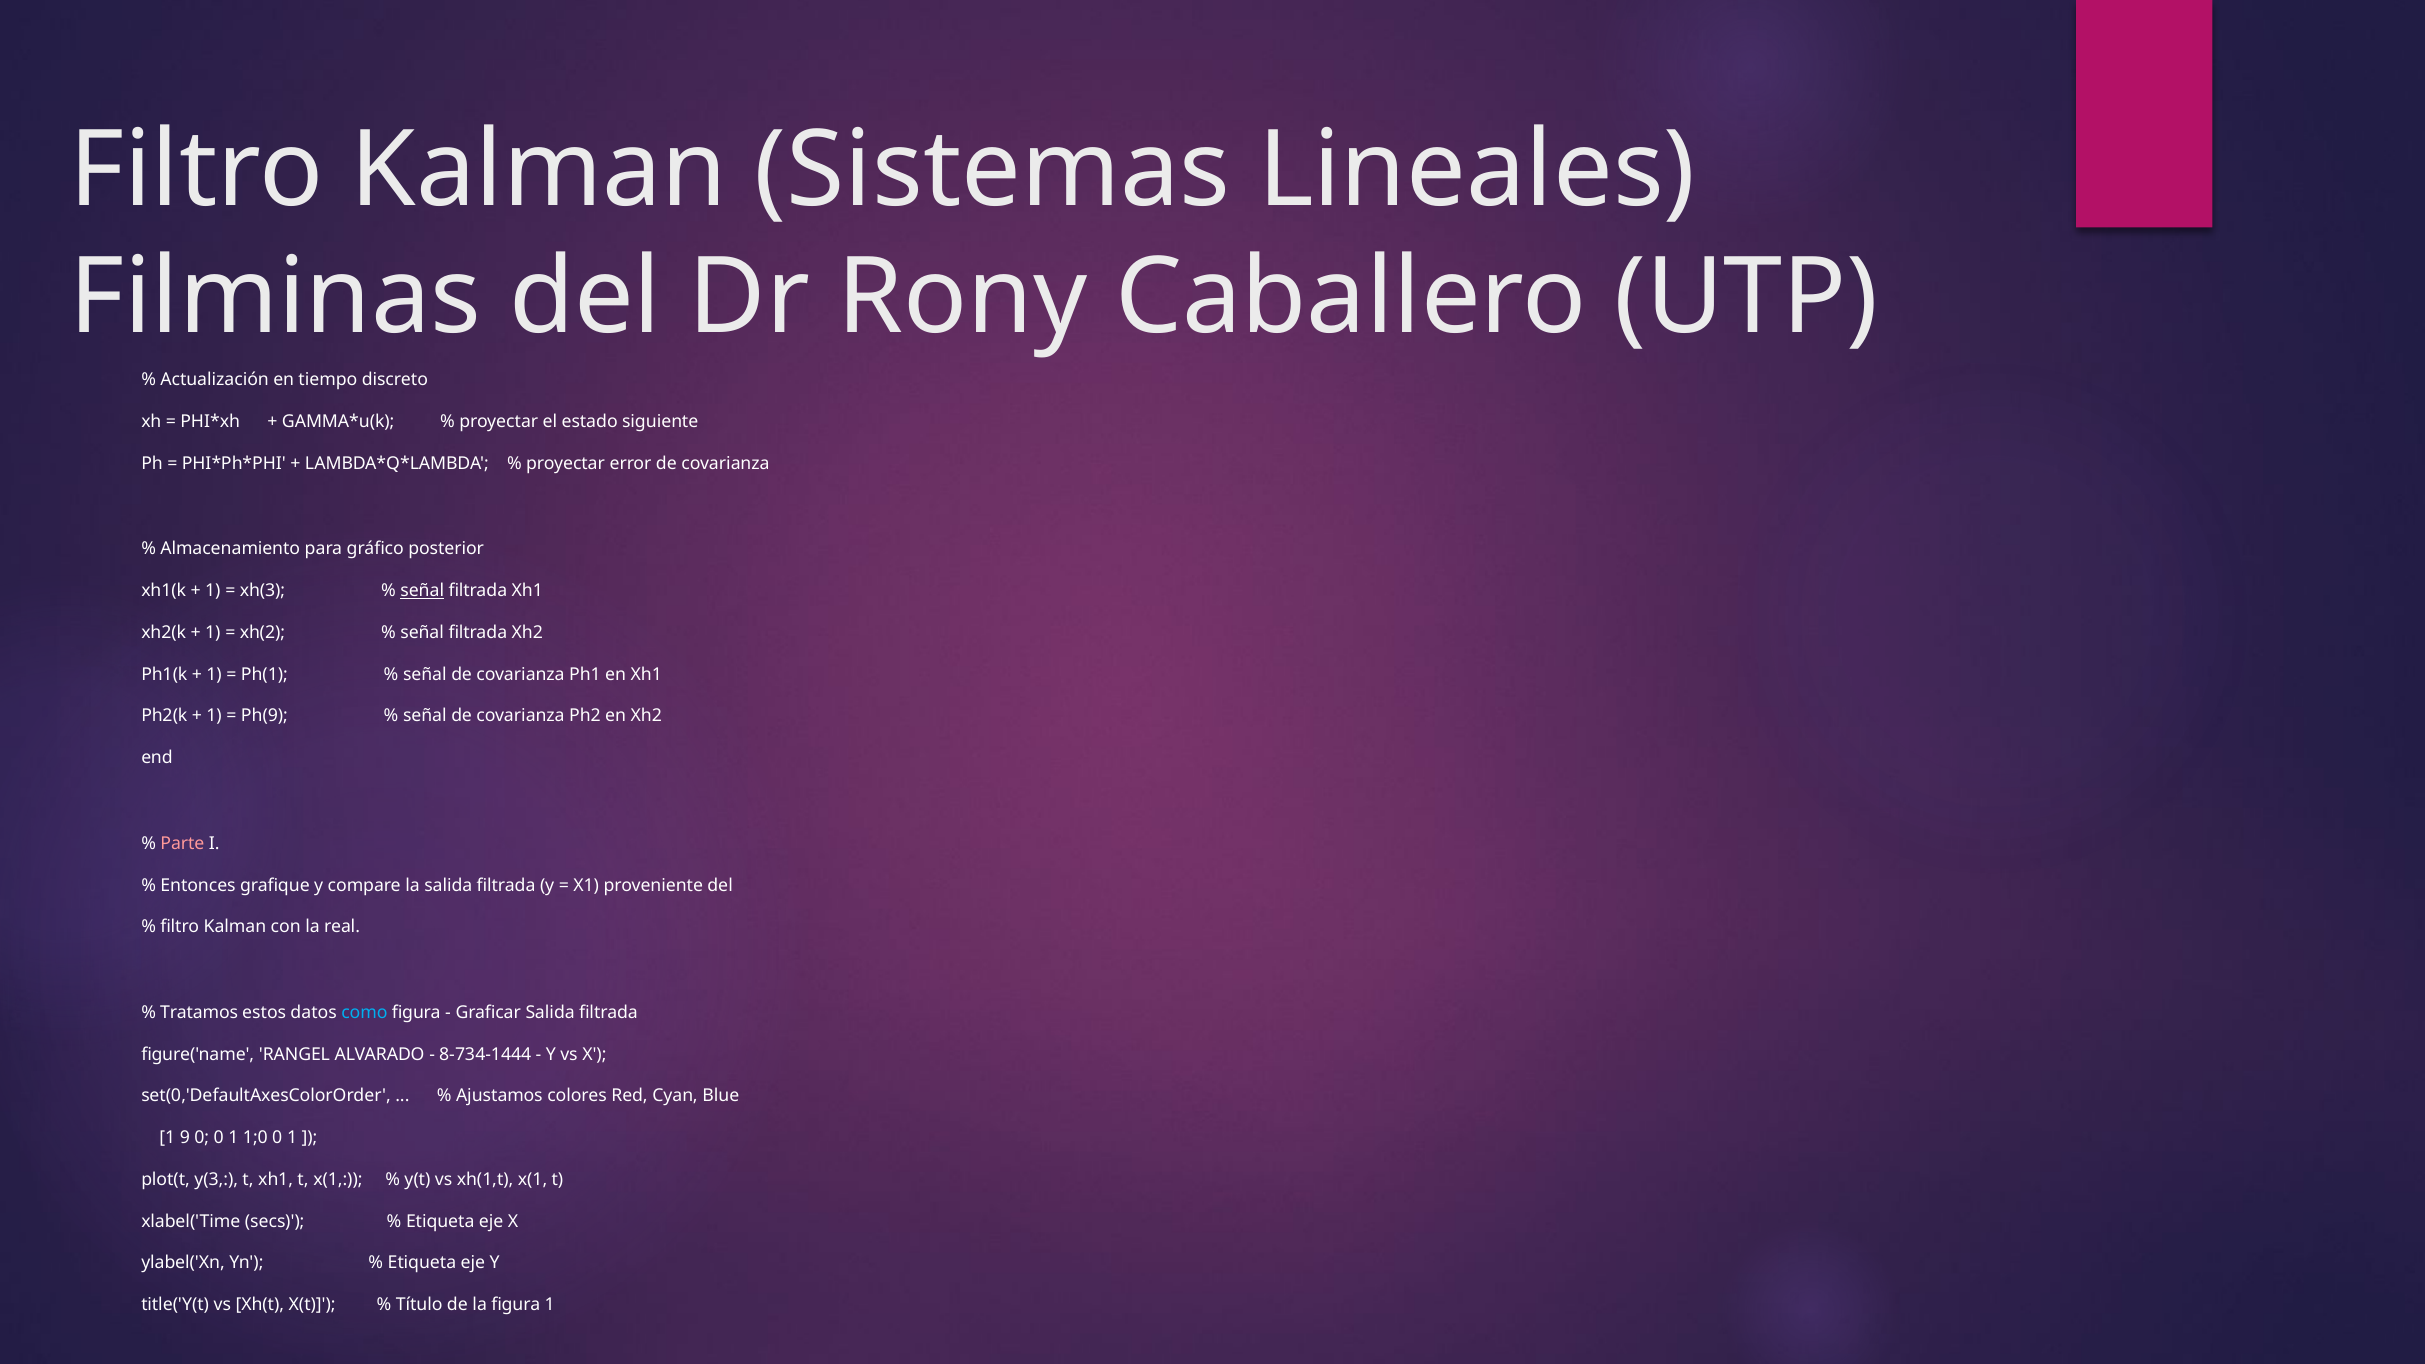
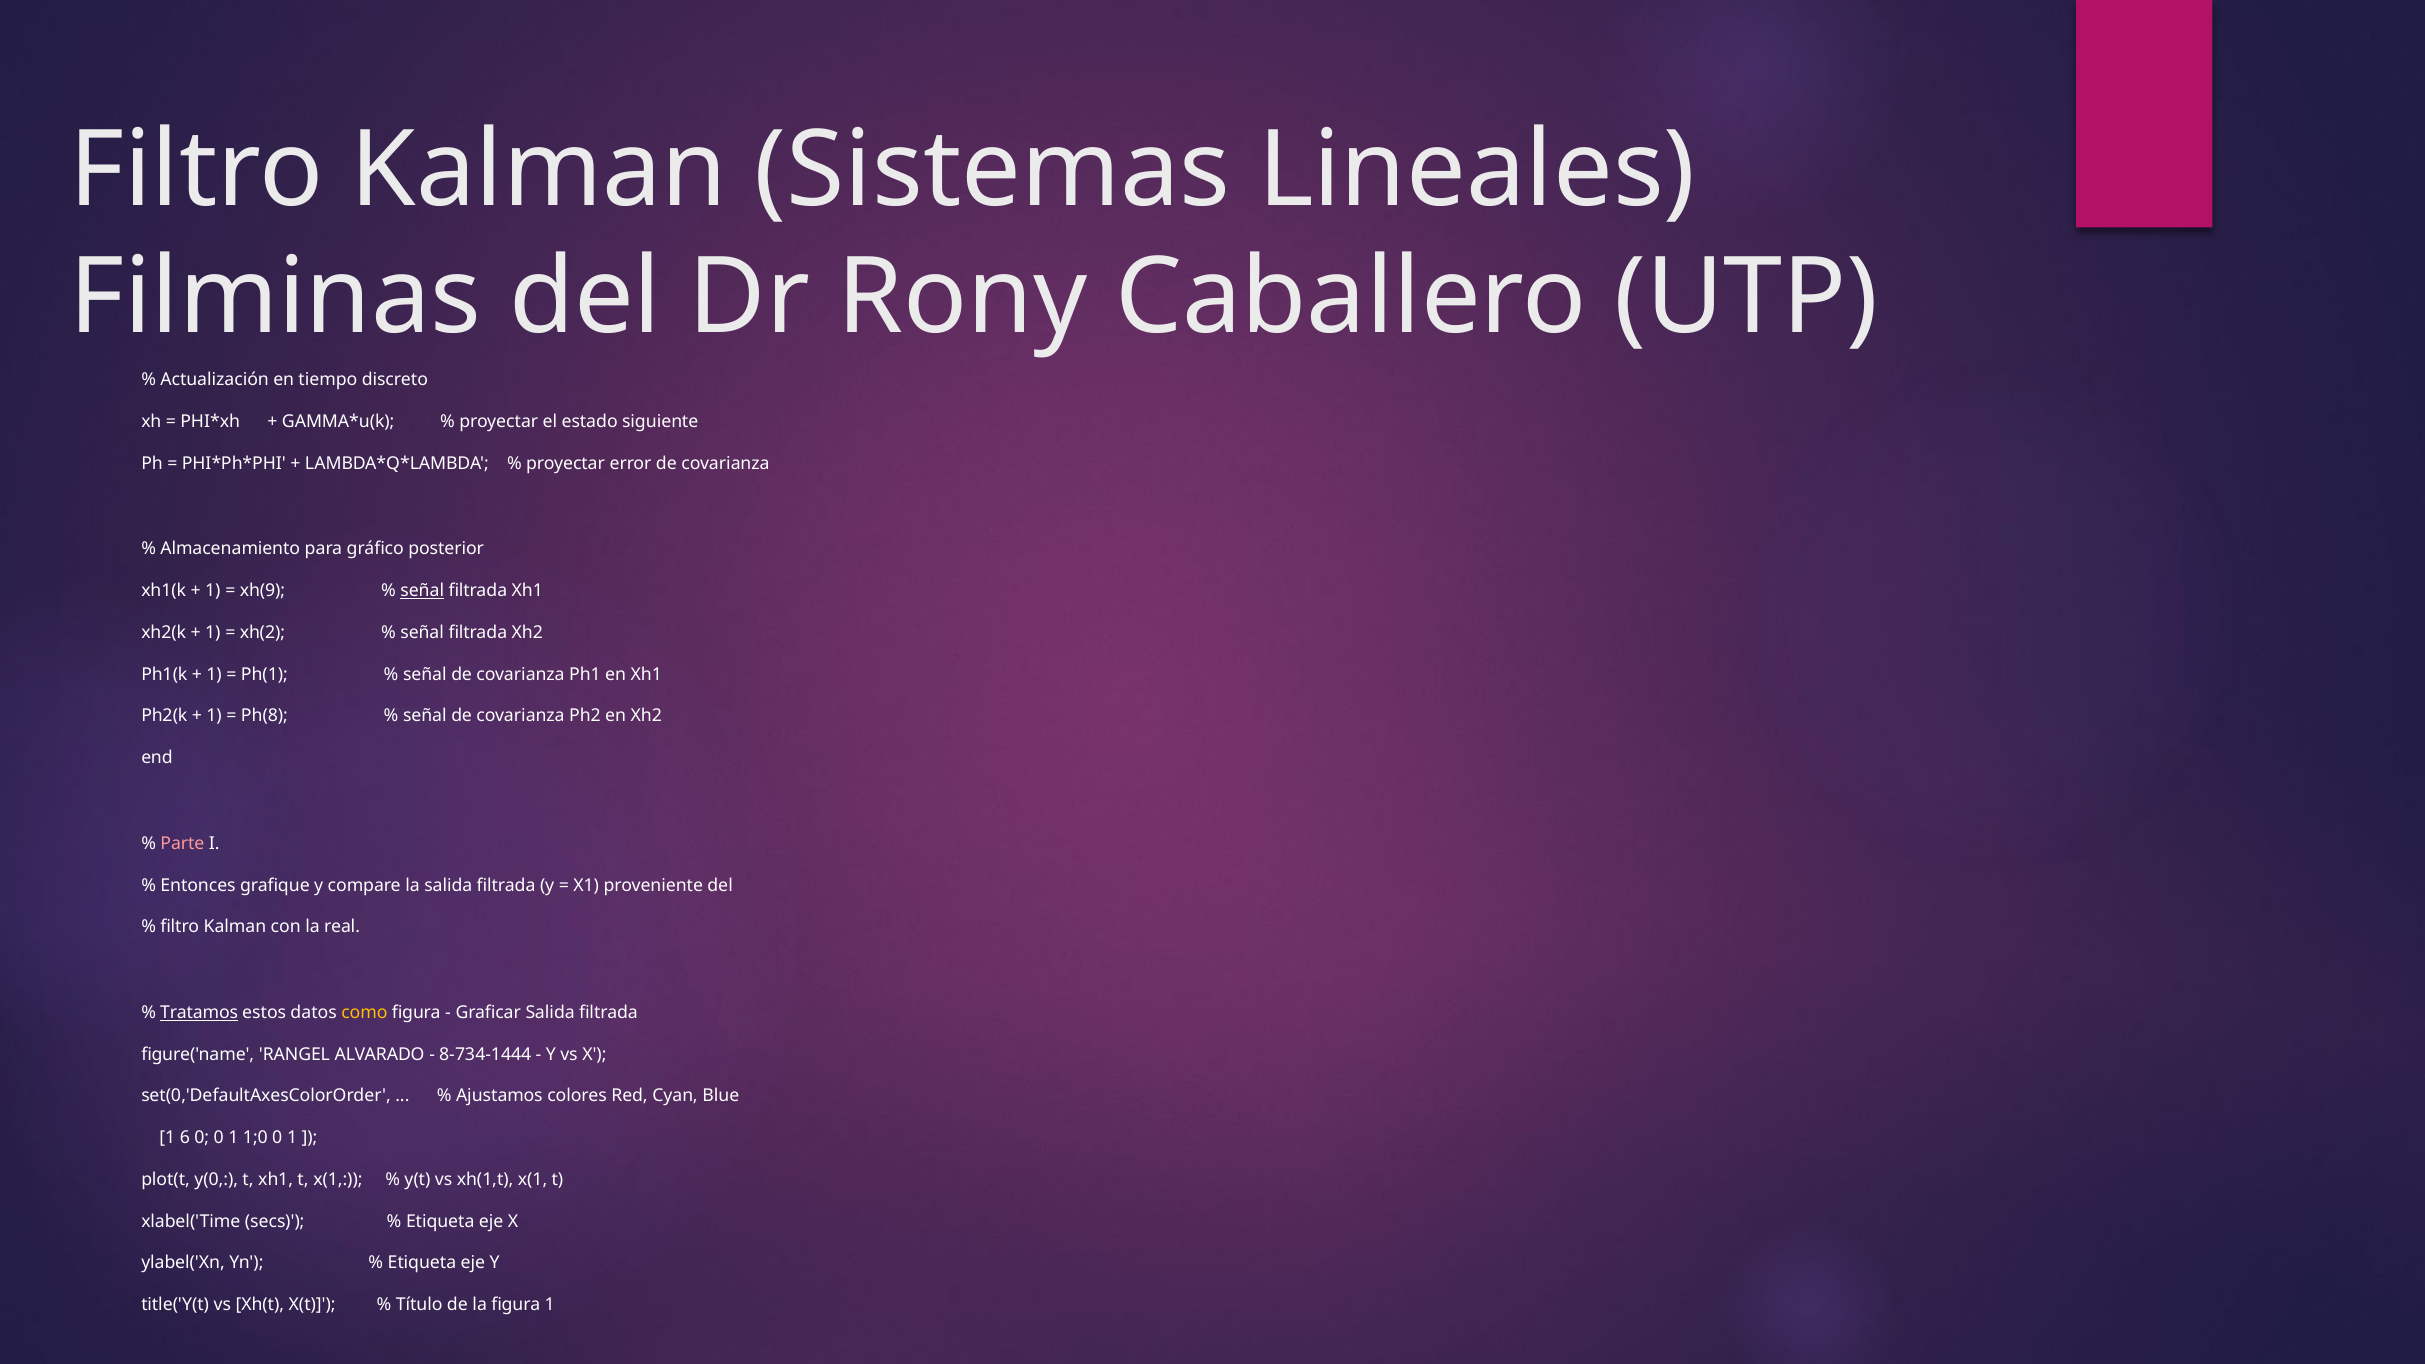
xh(3: xh(3 -> xh(9
Ph(9: Ph(9 -> Ph(8
Tratamos underline: none -> present
como colour: light blue -> yellow
9: 9 -> 6
y(3: y(3 -> y(0
